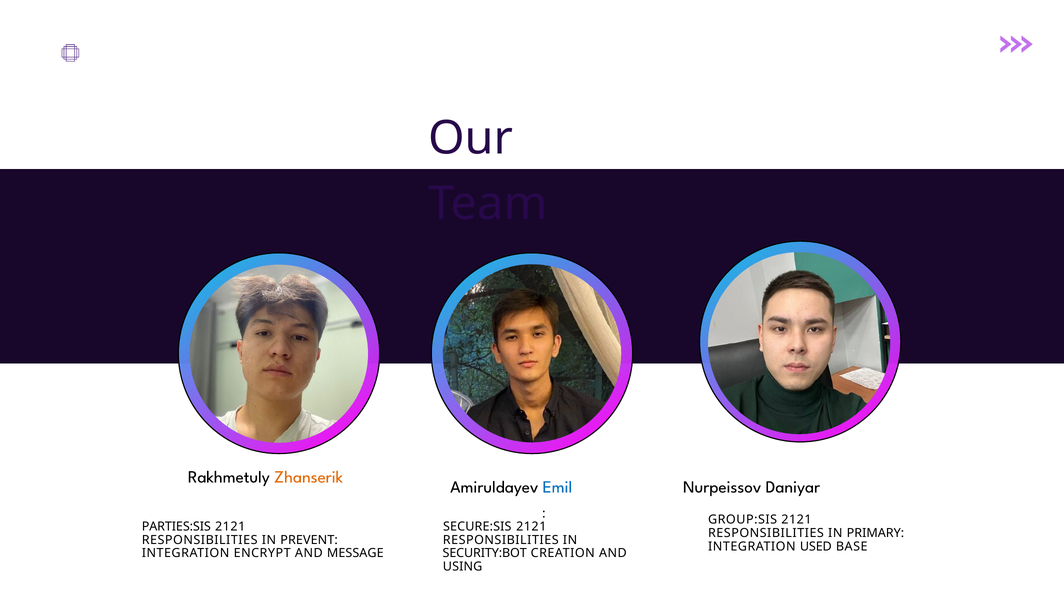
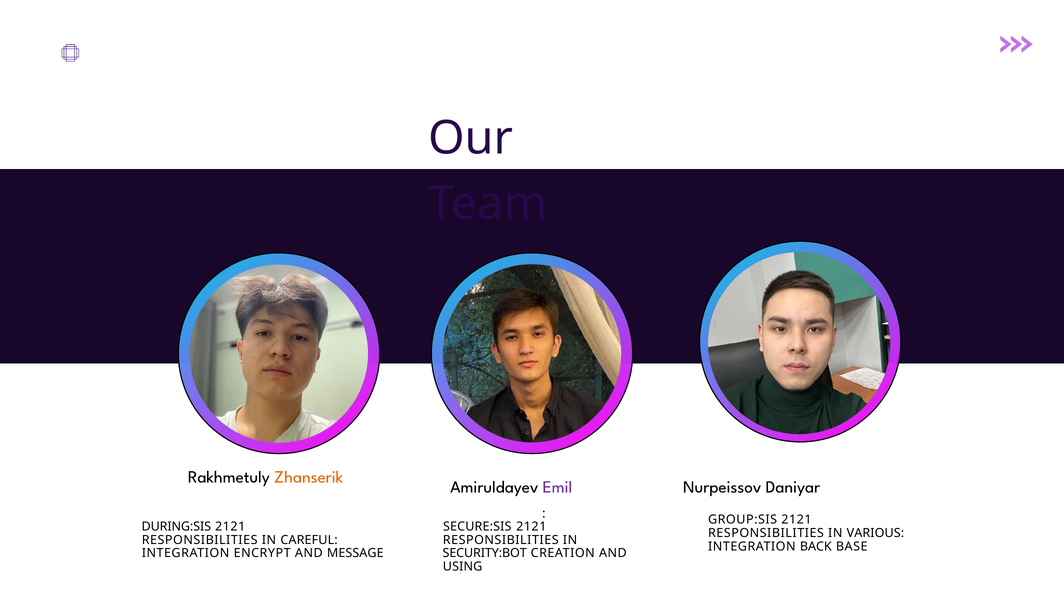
Emil colour: blue -> purple
PARTIES:SIS: PARTIES:SIS -> DURING:SIS
PRIMARY: PRIMARY -> VARIOUS
PREVENT: PREVENT -> CAREFUL
USED: USED -> BACK
